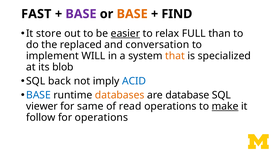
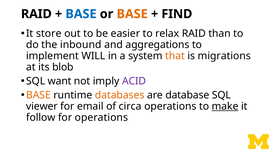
FAST at (36, 14): FAST -> RAID
BASE at (81, 14) colour: purple -> blue
easier underline: present -> none
relax FULL: FULL -> RAID
replaced: replaced -> inbound
conversation: conversation -> aggregations
specialized: specialized -> migrations
back: back -> want
ACID colour: blue -> purple
BASE at (38, 95) colour: blue -> orange
same: same -> email
read: read -> circa
